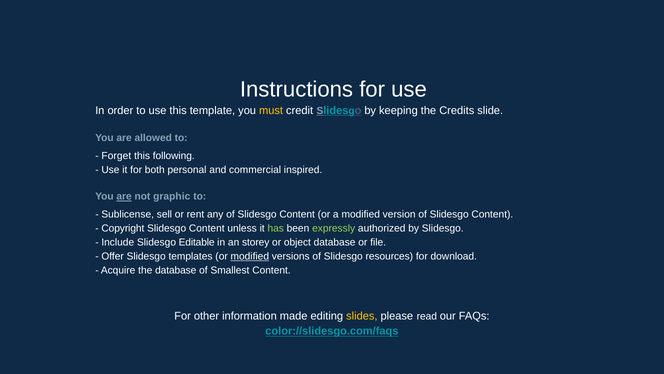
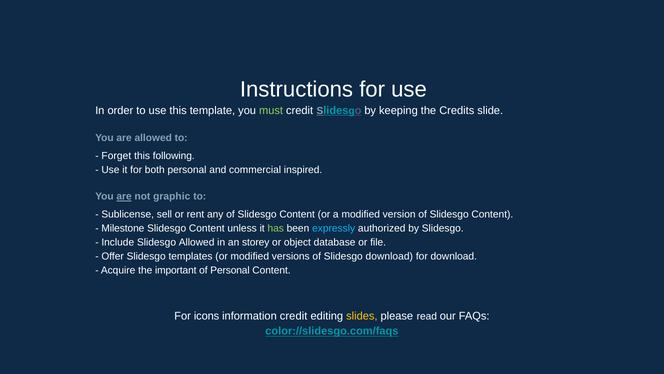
must colour: yellow -> light green
Copyright: Copyright -> Milestone
expressly colour: light green -> light blue
Slidesgo Editable: Editable -> Allowed
modified at (250, 256) underline: present -> none
Slidesgo resources: resources -> download
the database: database -> important
of Smallest: Smallest -> Personal
other: other -> icons
information made: made -> credit
